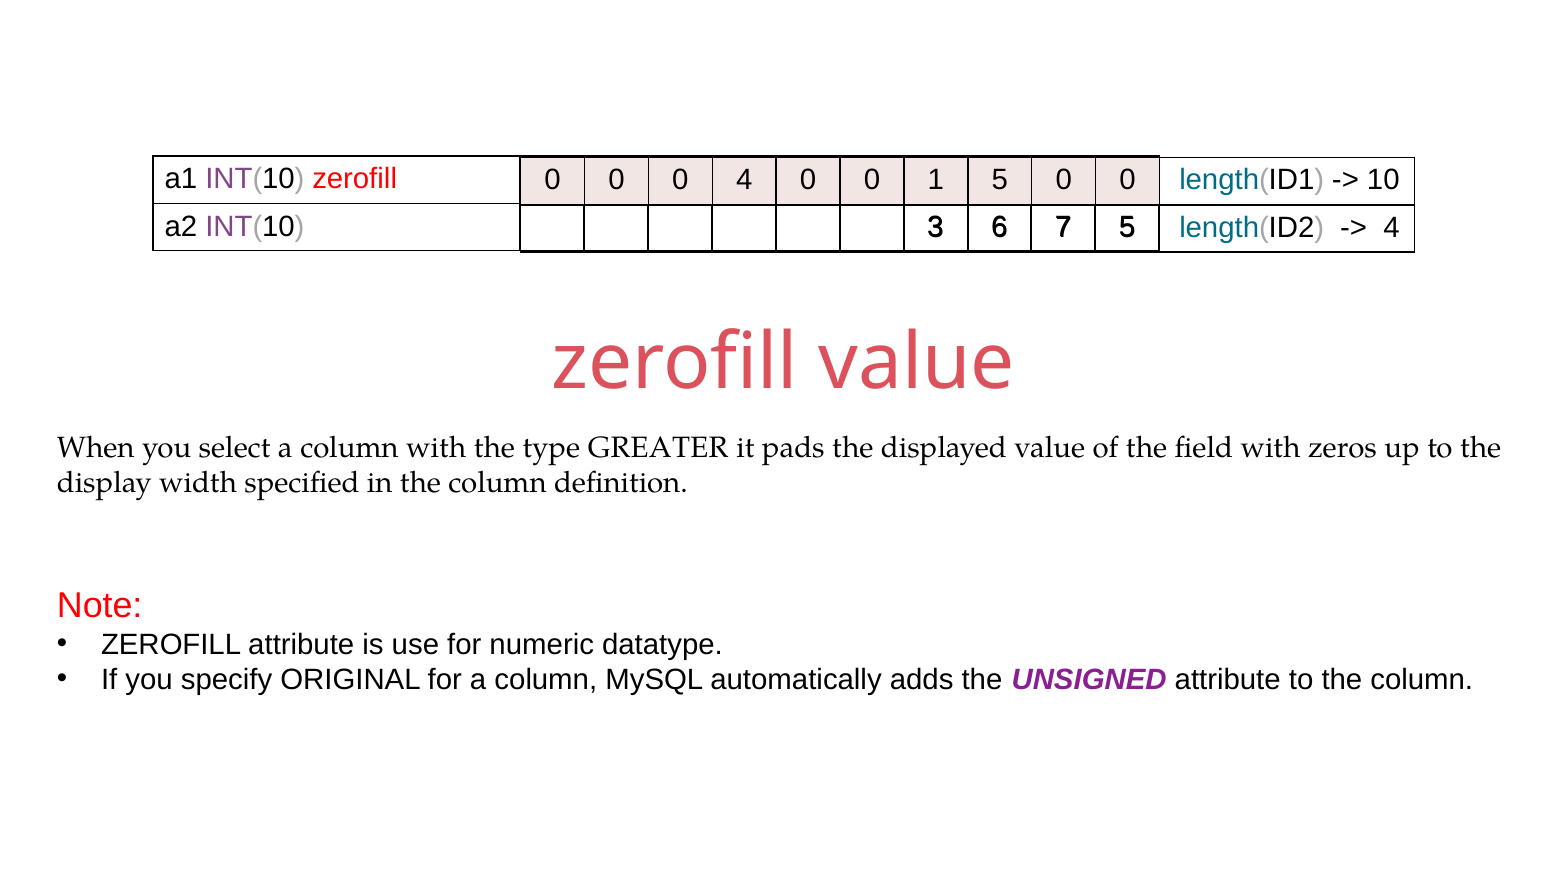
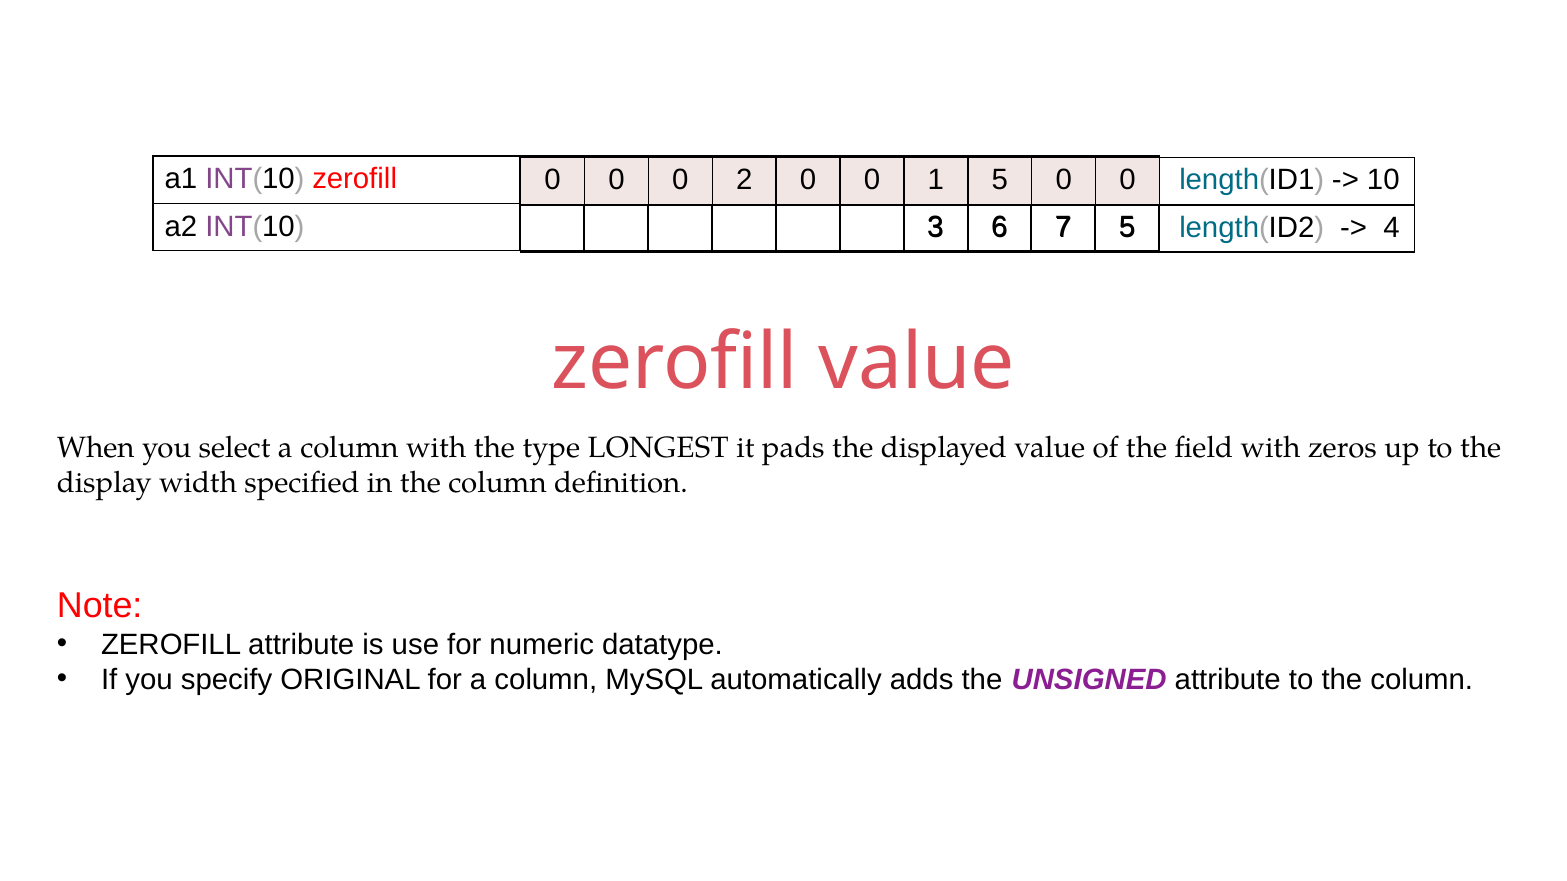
0 4: 4 -> 2
GREATER: GREATER -> LONGEST
